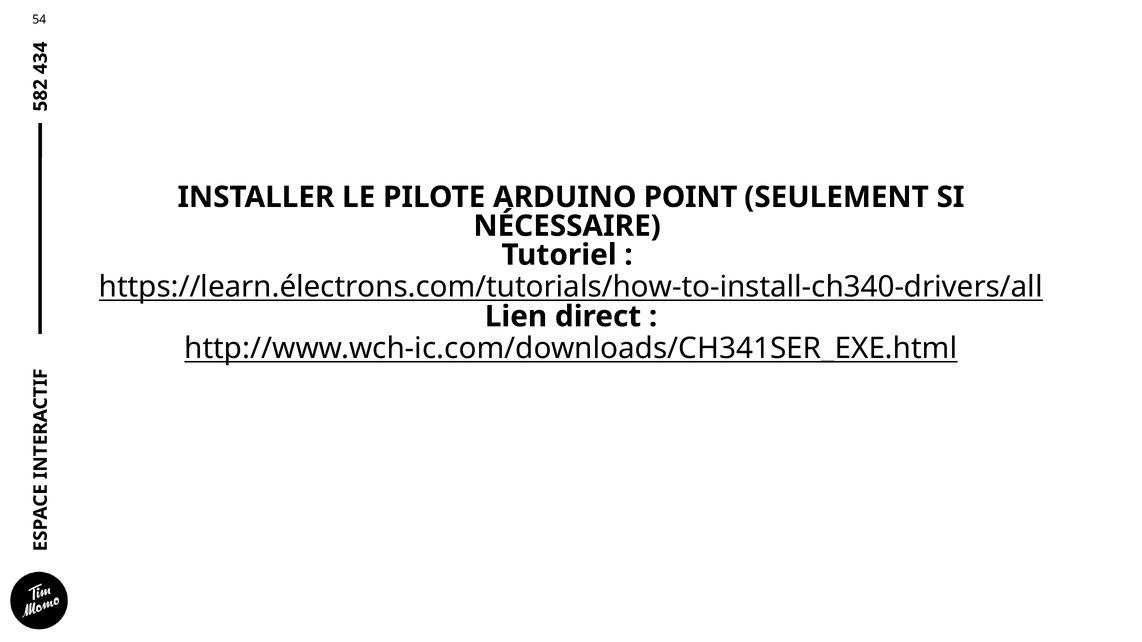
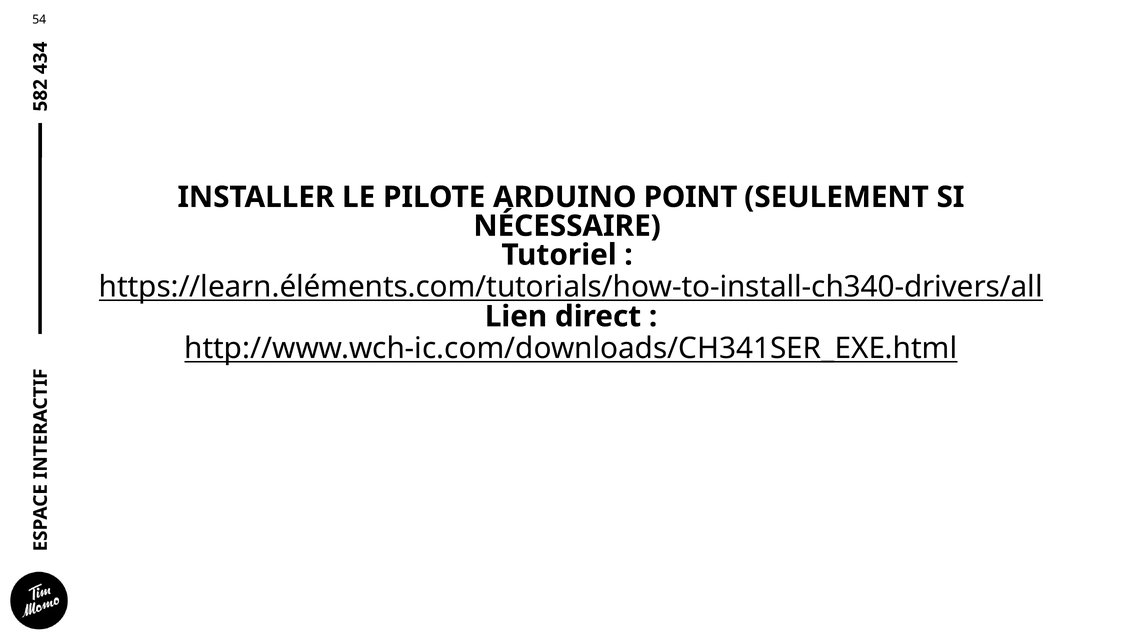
https://learn.électrons.com/tutorials/how-to-install-ch340-drivers/all: https://learn.électrons.com/tutorials/how-to-install-ch340-drivers/all -> https://learn.éléments.com/tutorials/how-to-install-ch340-drivers/all
